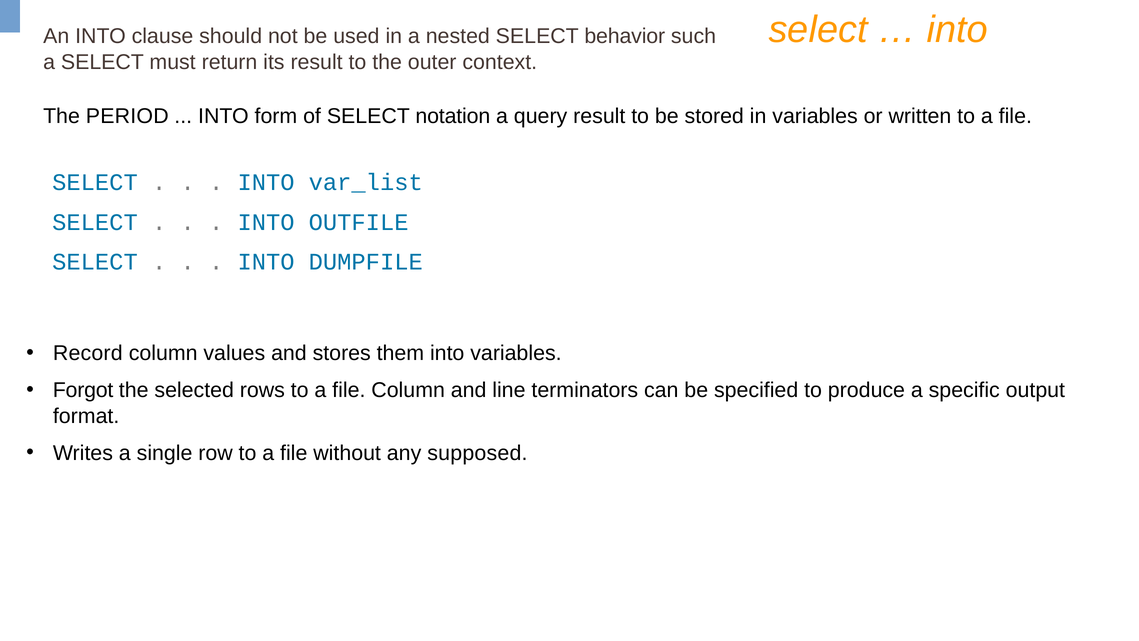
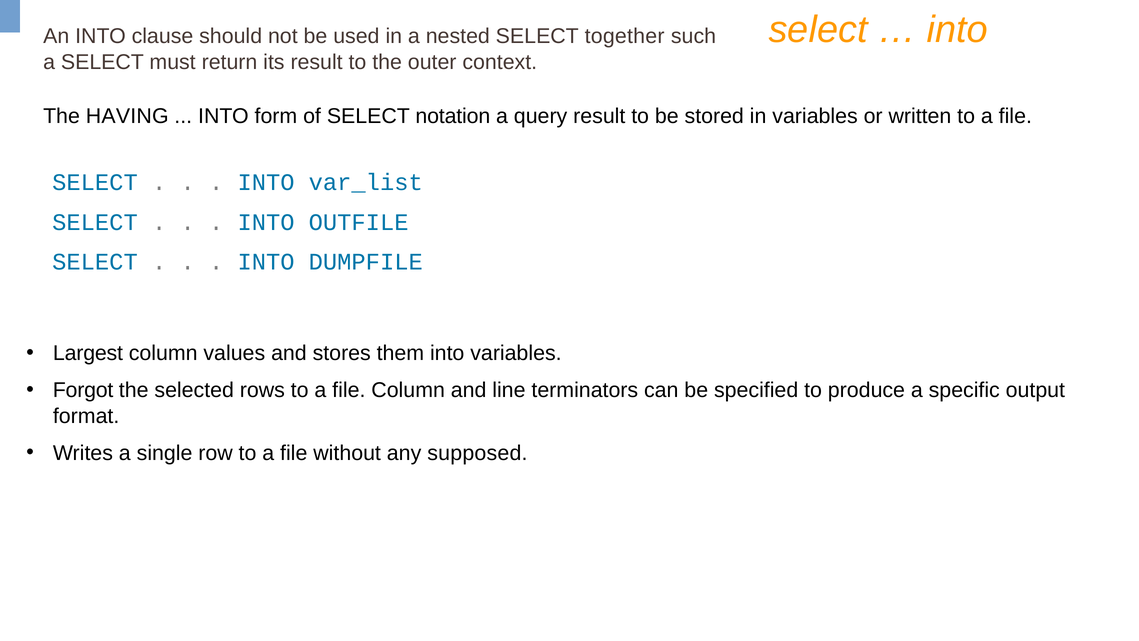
behavior: behavior -> together
PERIOD: PERIOD -> HAVING
Record: Record -> Largest
